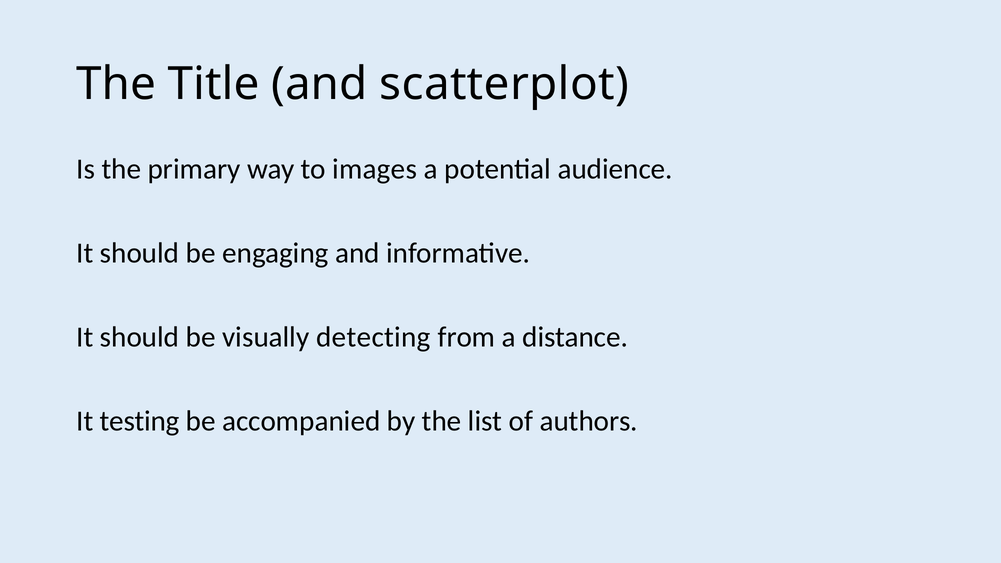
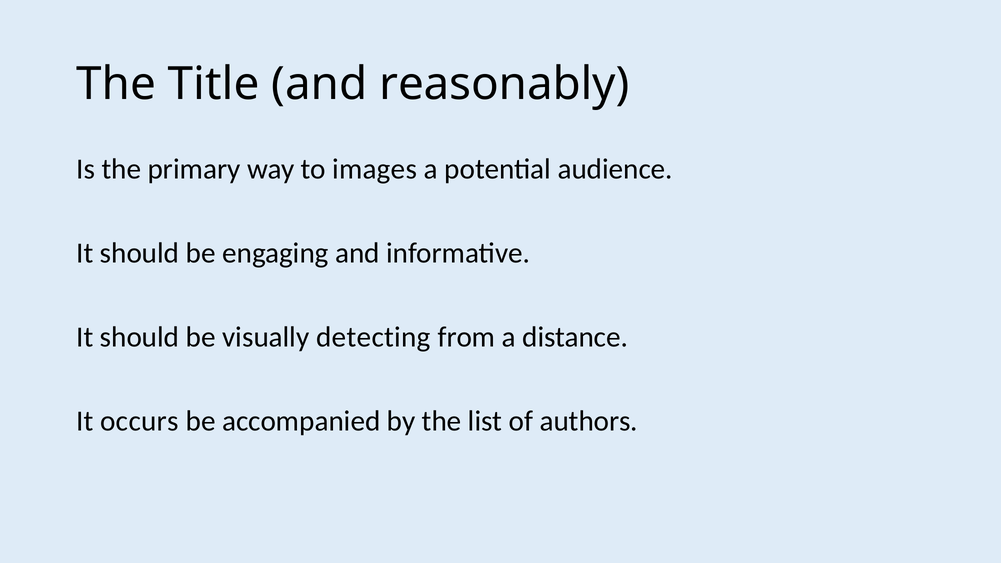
scatterplot: scatterplot -> reasonably
testing: testing -> occurs
